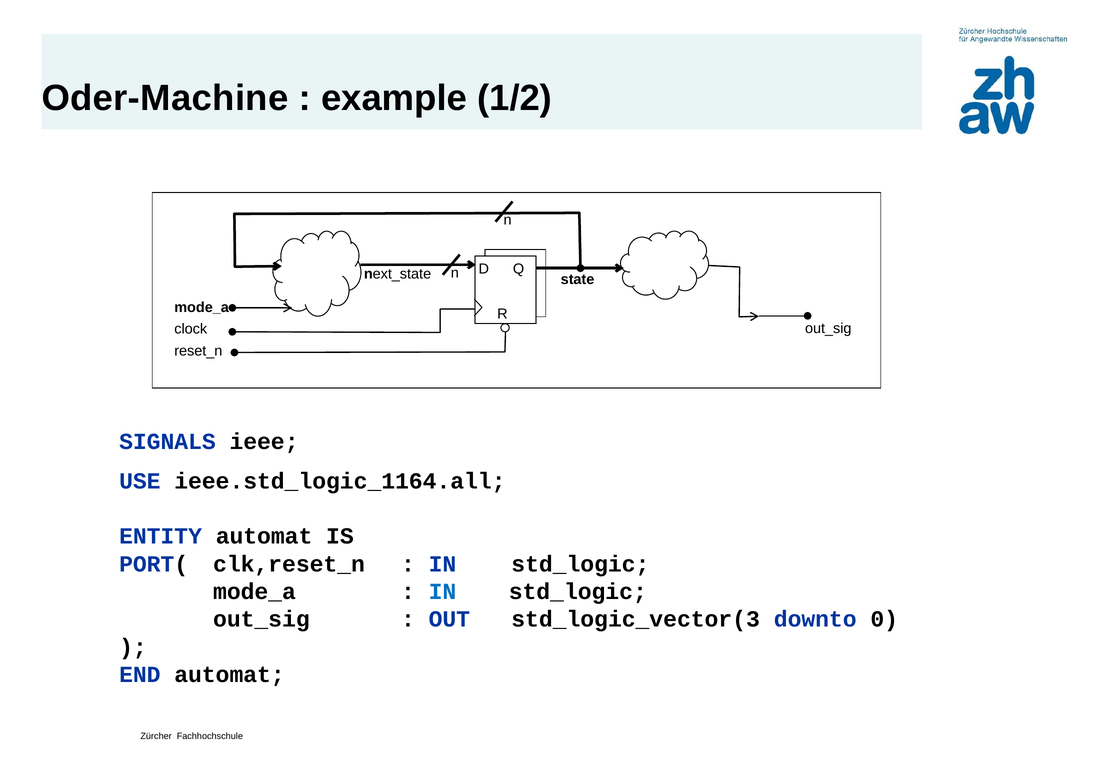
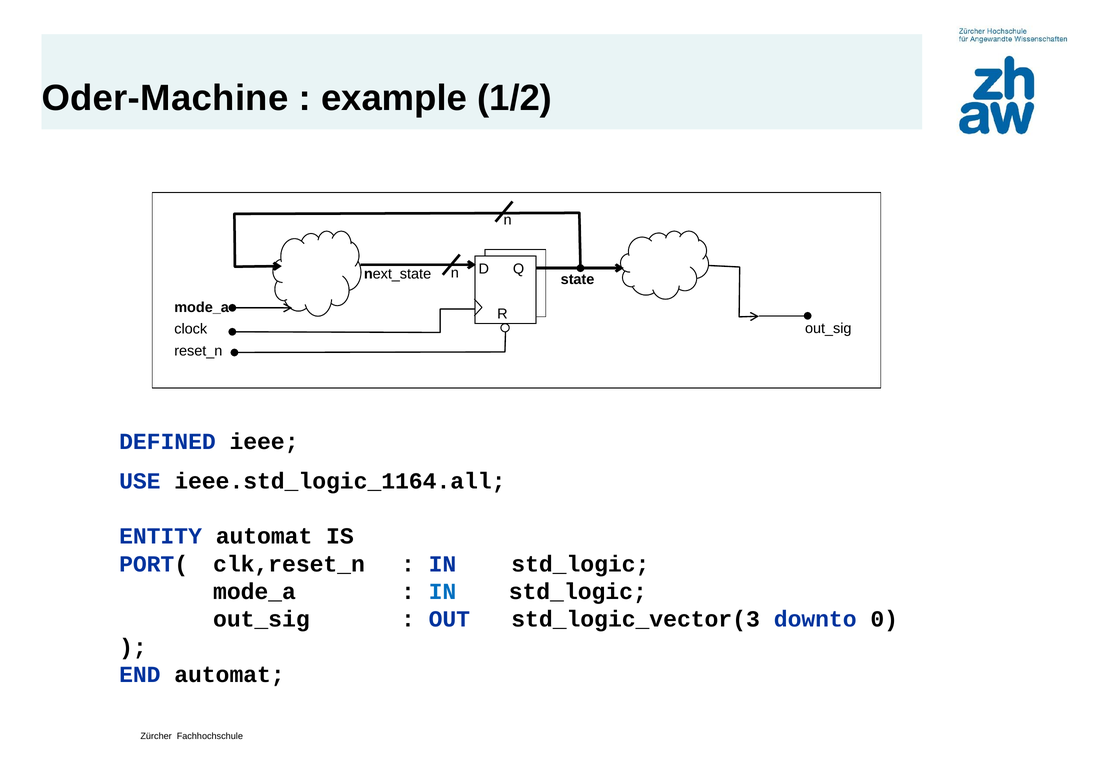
SIGNALS: SIGNALS -> DEFINED
